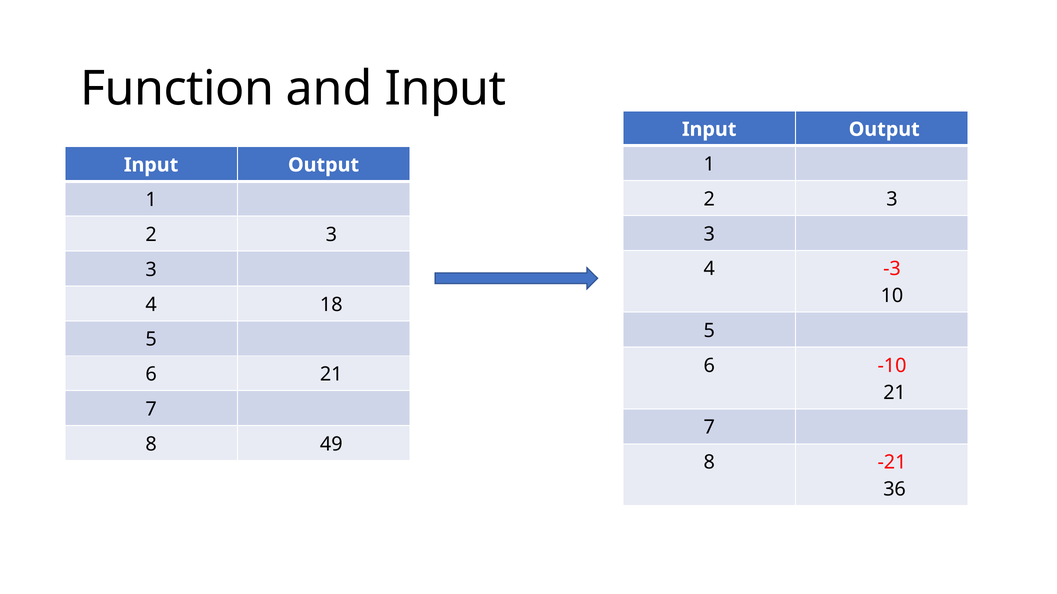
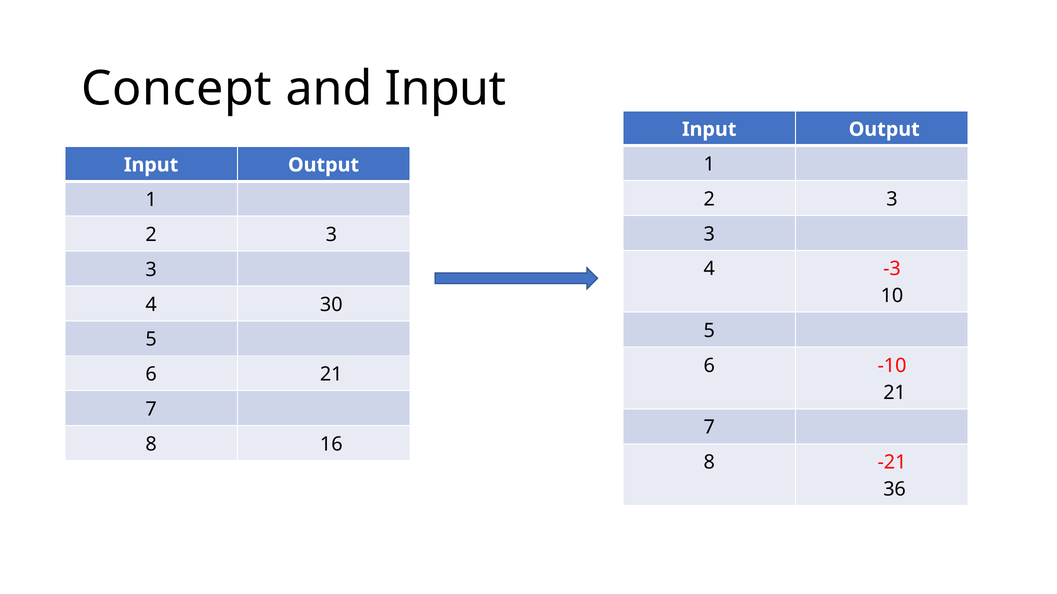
Function: Function -> Concept
18: 18 -> 30
49: 49 -> 16
